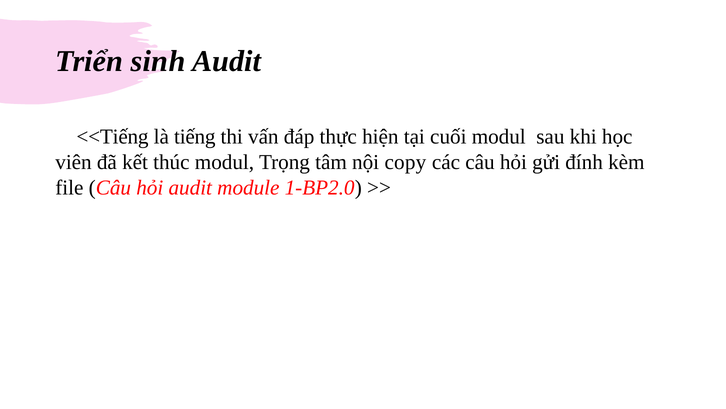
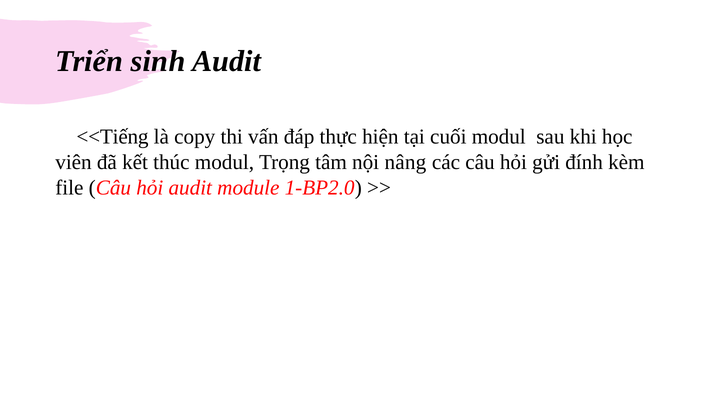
tiếng: tiếng -> copy
copy: copy -> nâng
